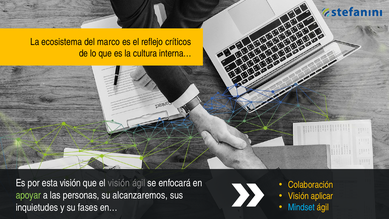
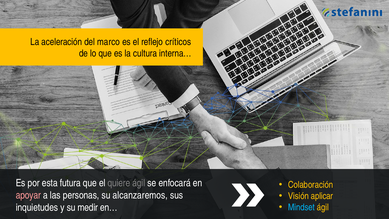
ecosistema: ecosistema -> aceleración
esta visión: visión -> futura
el visión: visión -> quiere
apoyar colour: light green -> pink
fases: fases -> medir
